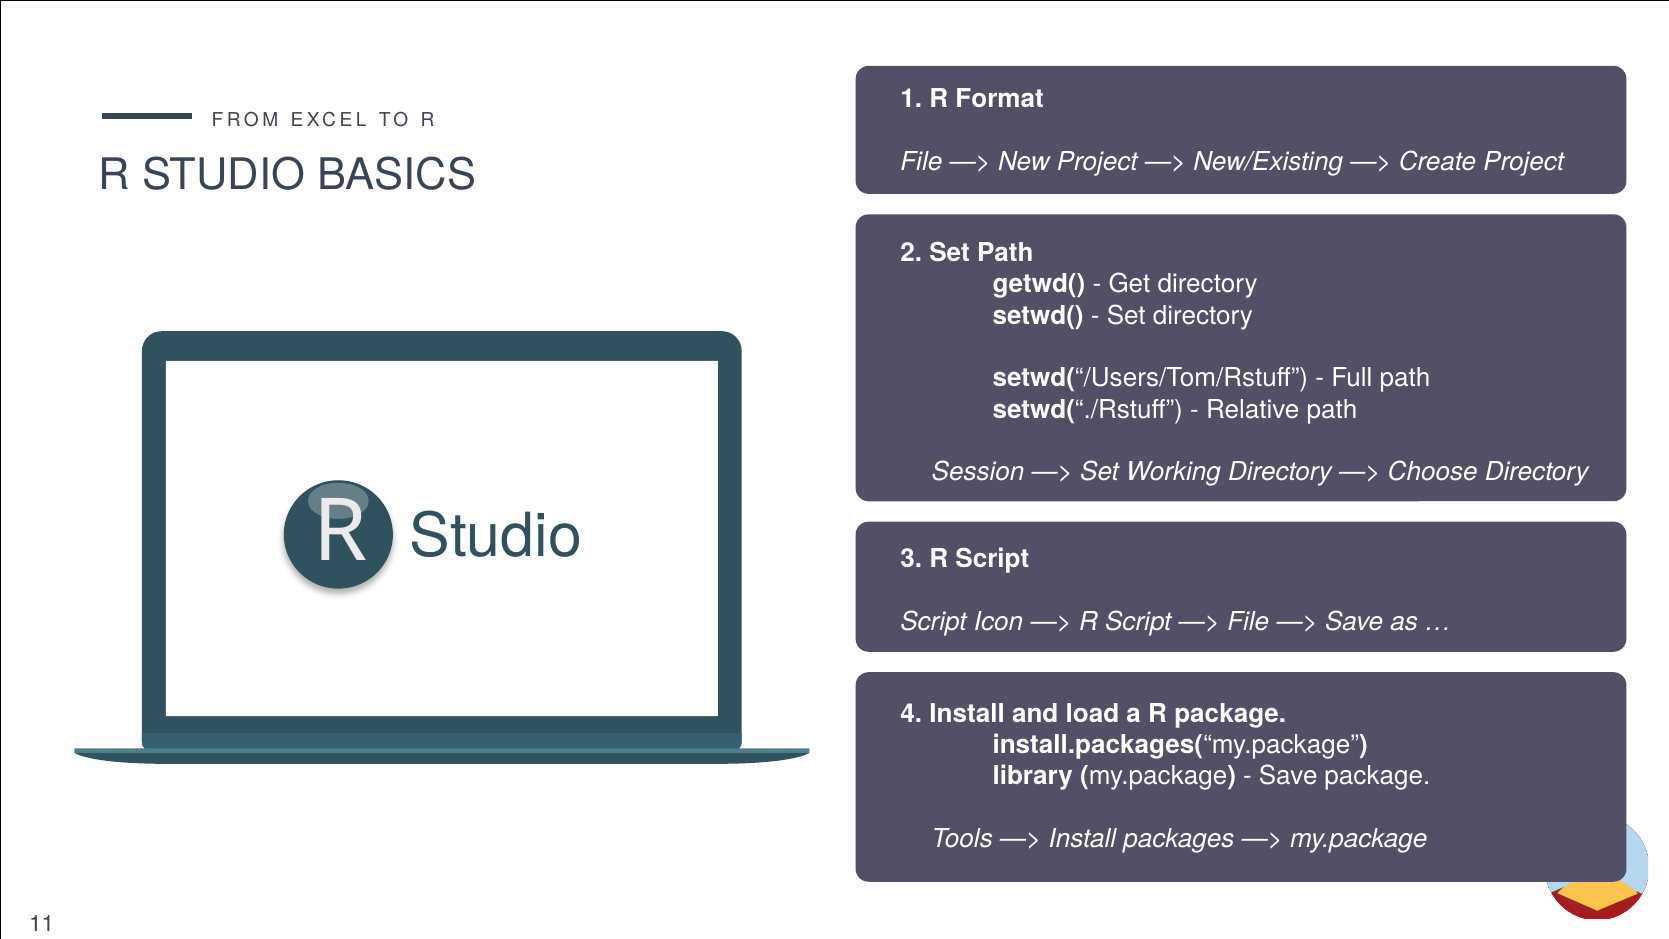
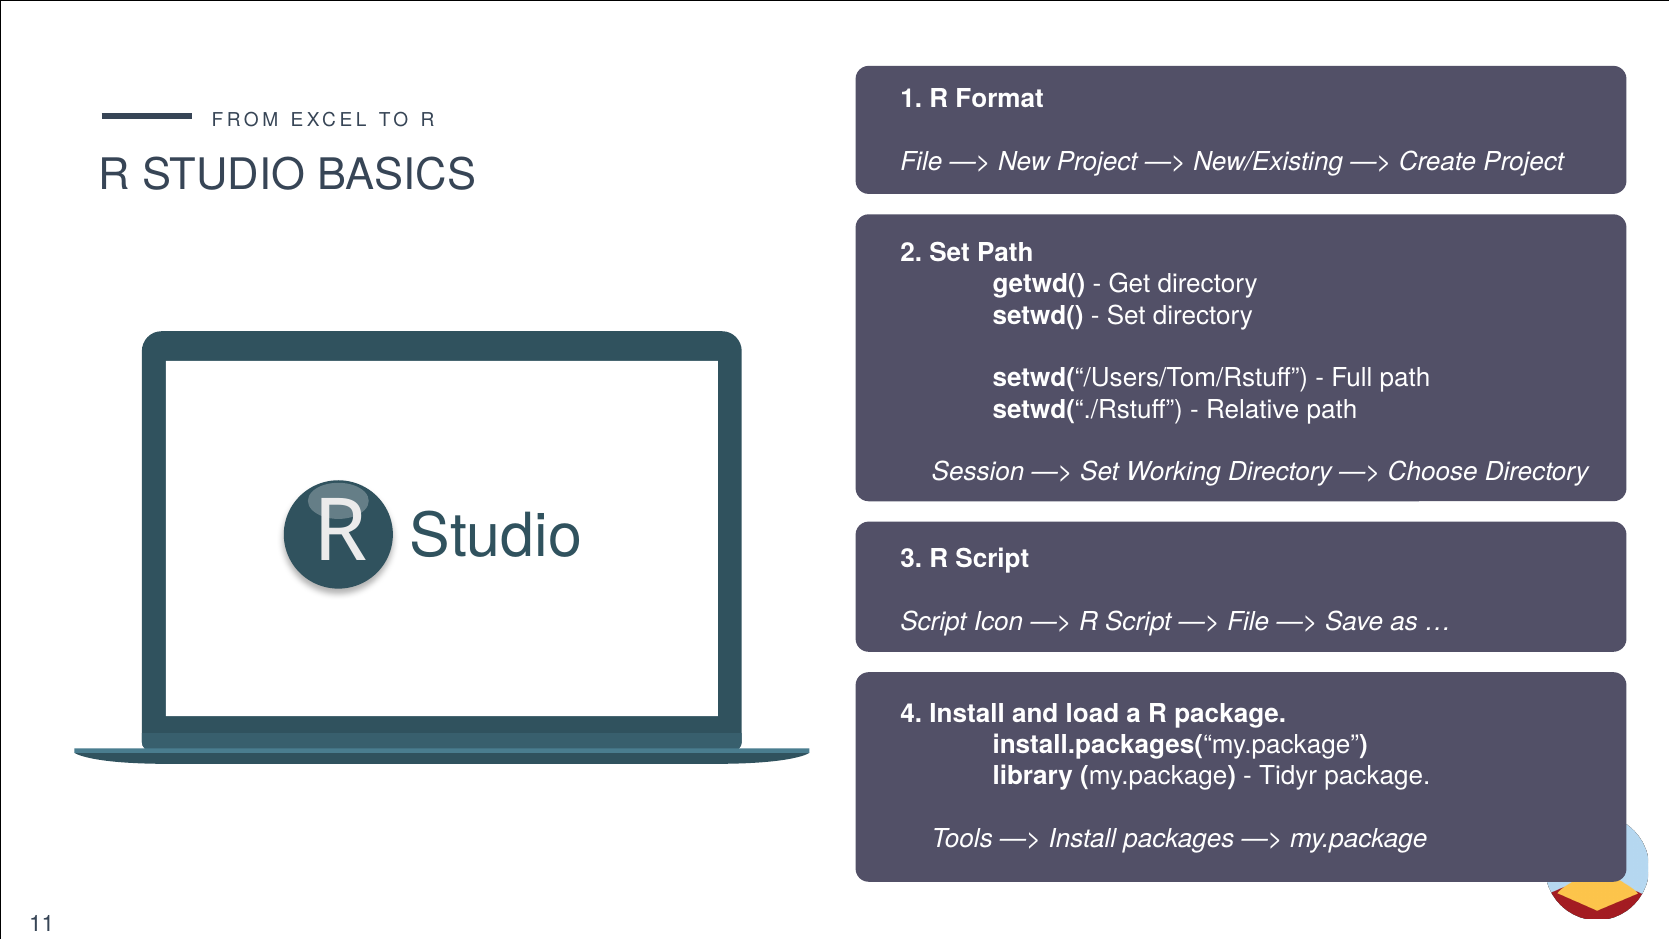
Save at (1288, 776): Save -> Tidyr
